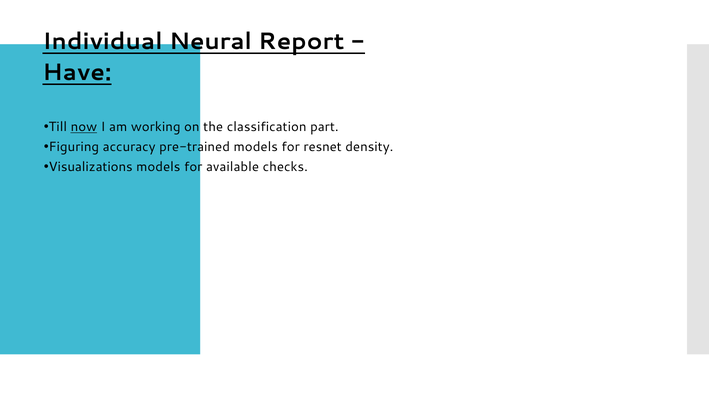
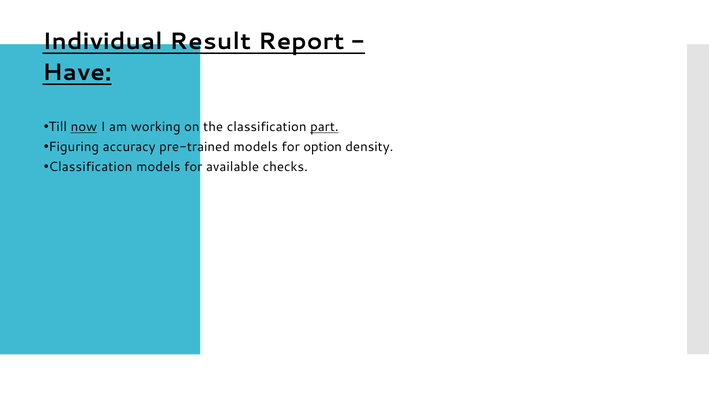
Neural: Neural -> Result
part underline: none -> present
resnet: resnet -> option
Visualizations at (91, 167): Visualizations -> Classification
